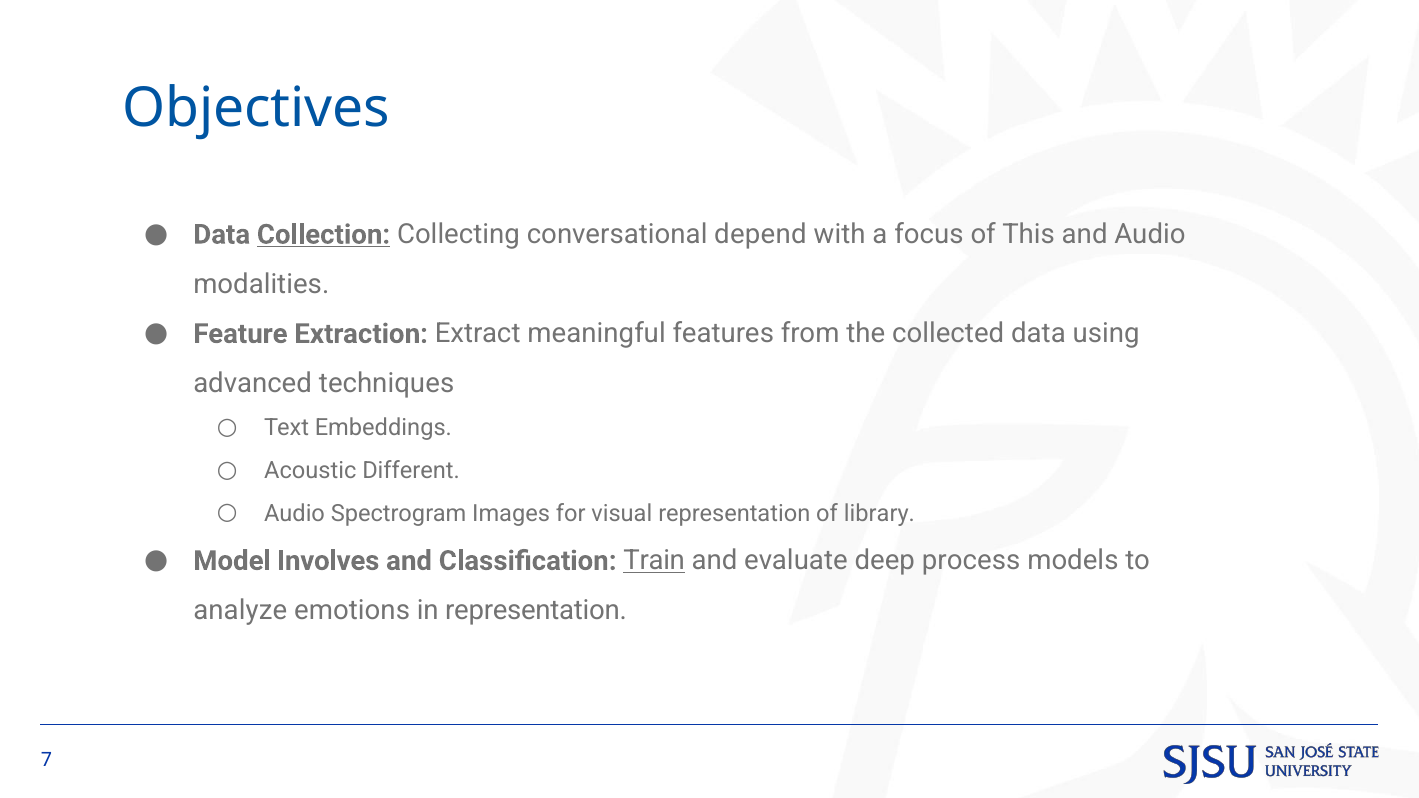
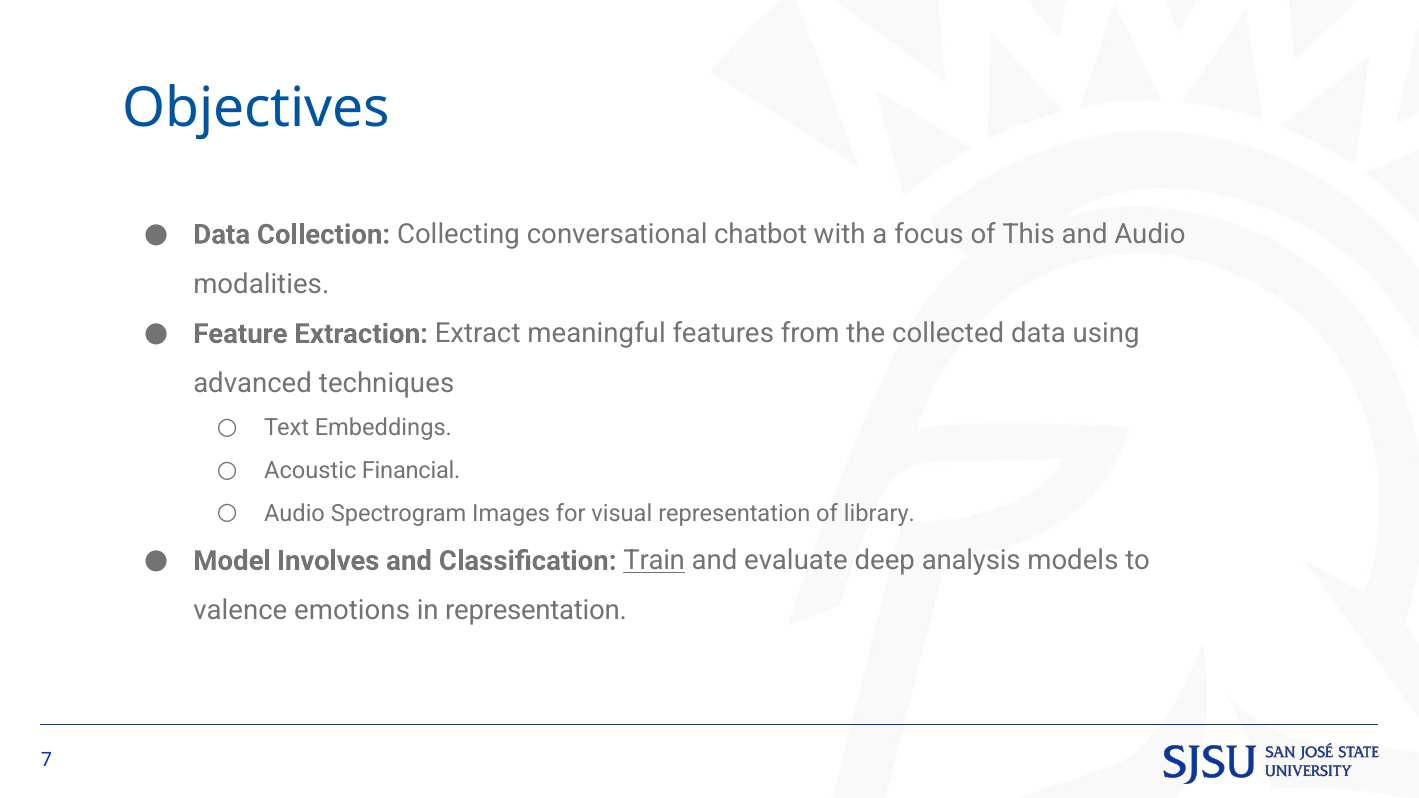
Collection underline: present -> none
depend: depend -> chatbot
Different: Different -> Financial
process: process -> analysis
analyze: analyze -> valence
